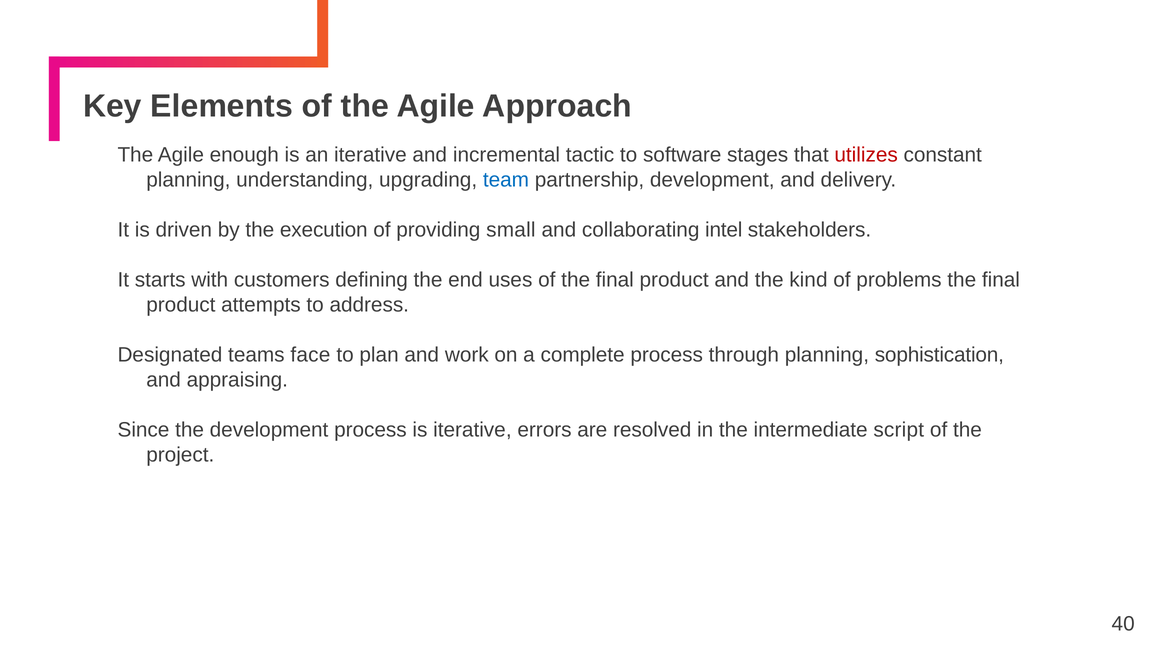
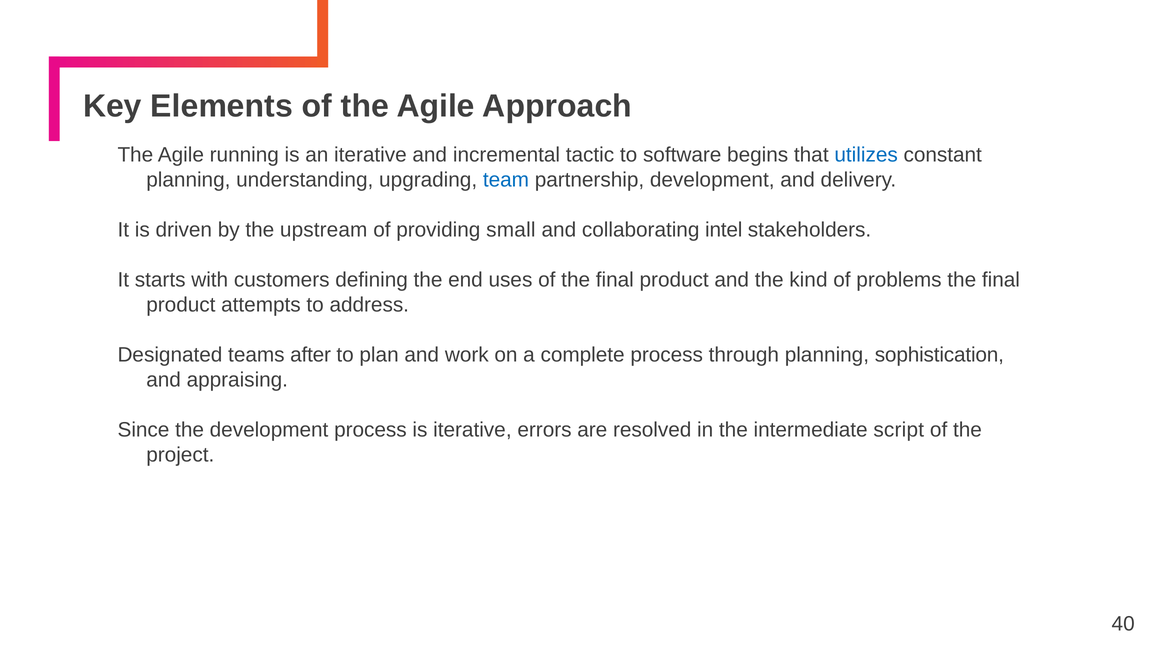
enough: enough -> running
stages: stages -> begins
utilizes colour: red -> blue
execution: execution -> upstream
face: face -> after
